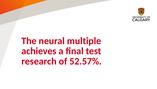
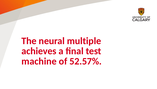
research: research -> machine
